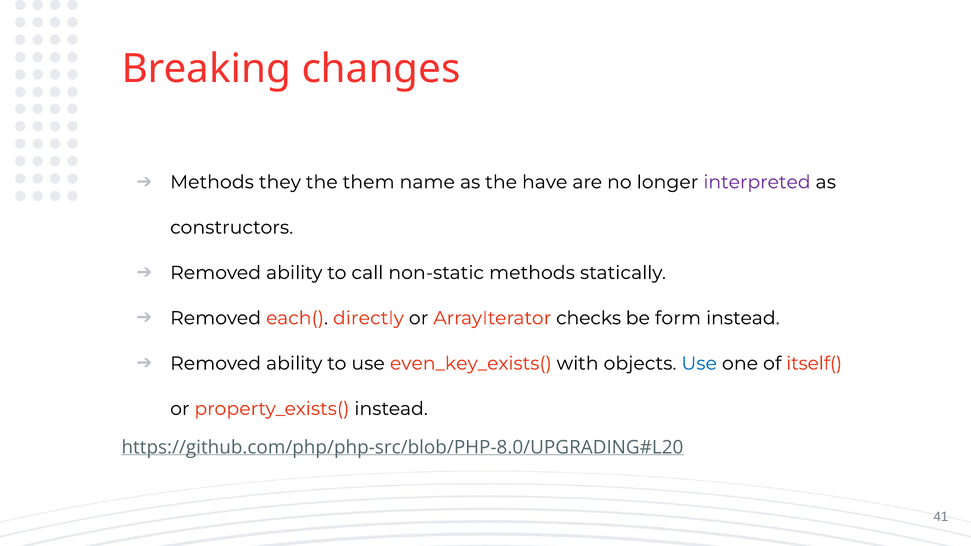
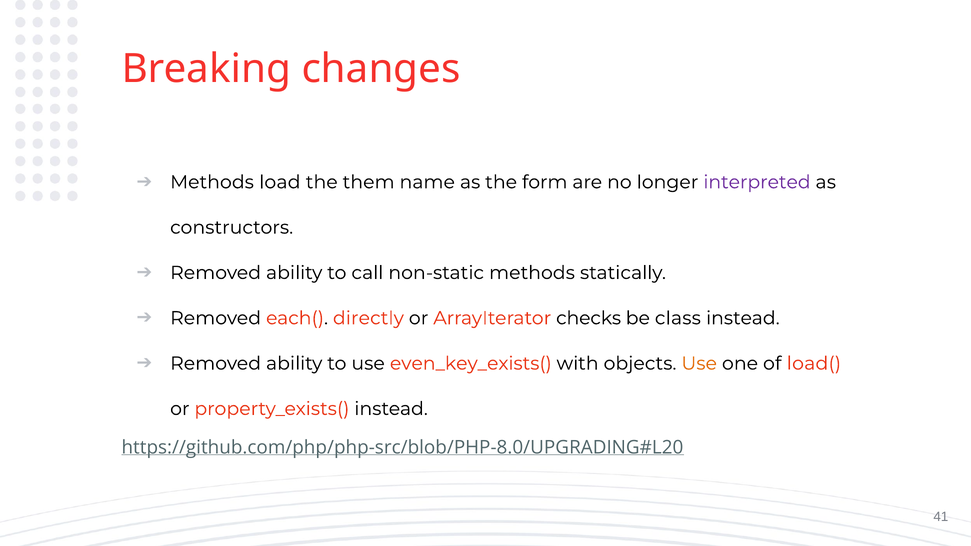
they: they -> load
have: have -> form
form: form -> class
Use at (699, 364) colour: blue -> orange
itself(: itself( -> load(
